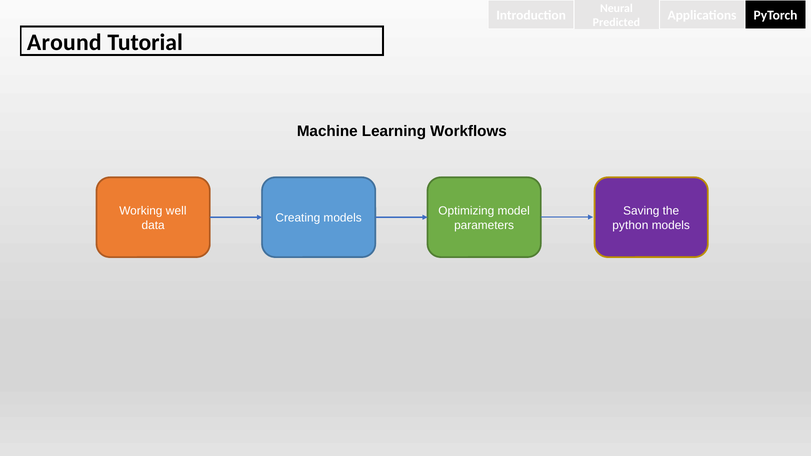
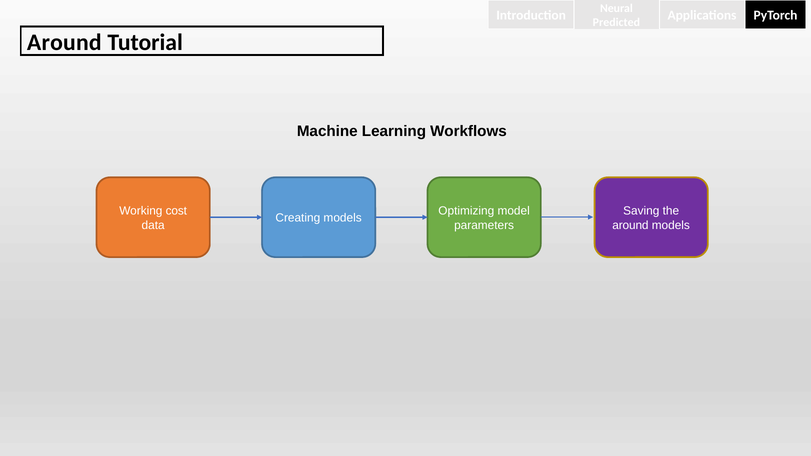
well: well -> cost
python at (630, 225): python -> around
